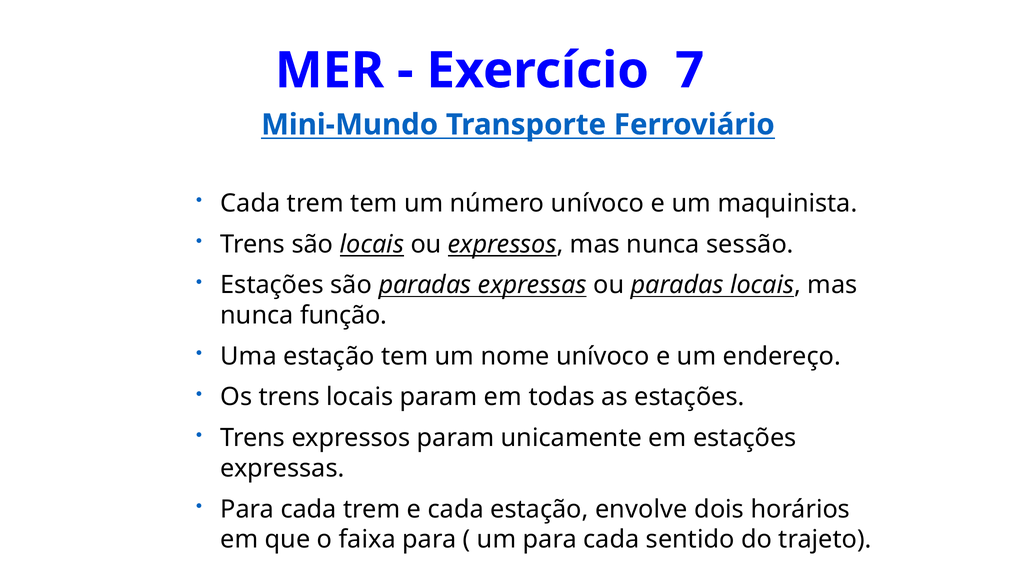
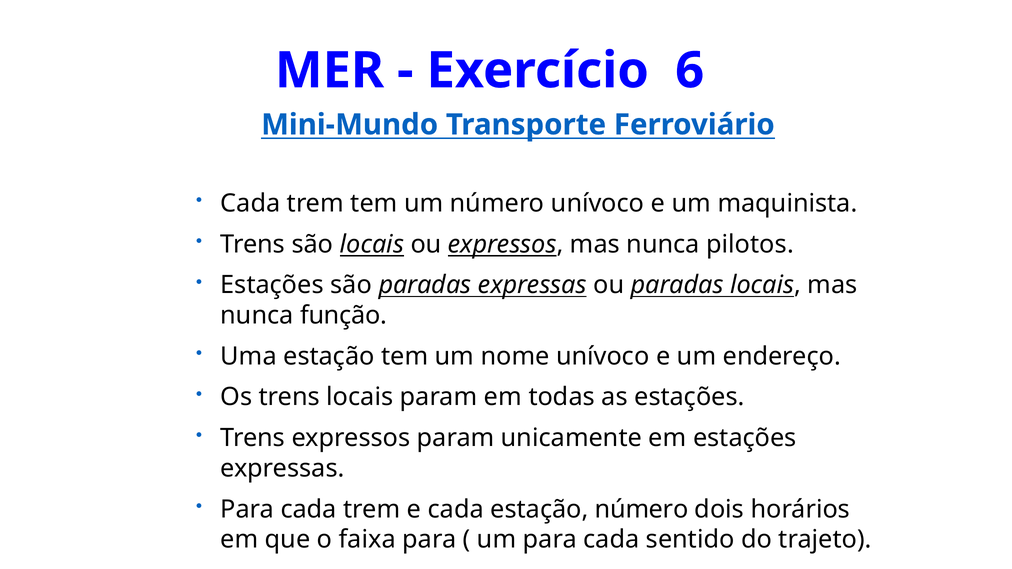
7: 7 -> 6
sessão: sessão -> pilotos
estação envolve: envolve -> número
